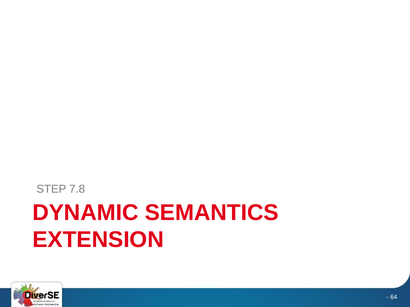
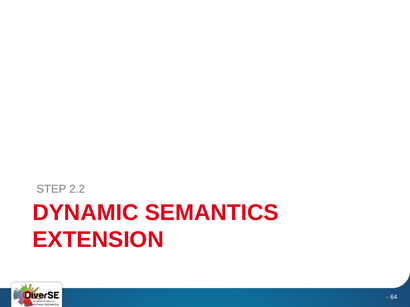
7.8: 7.8 -> 2.2
